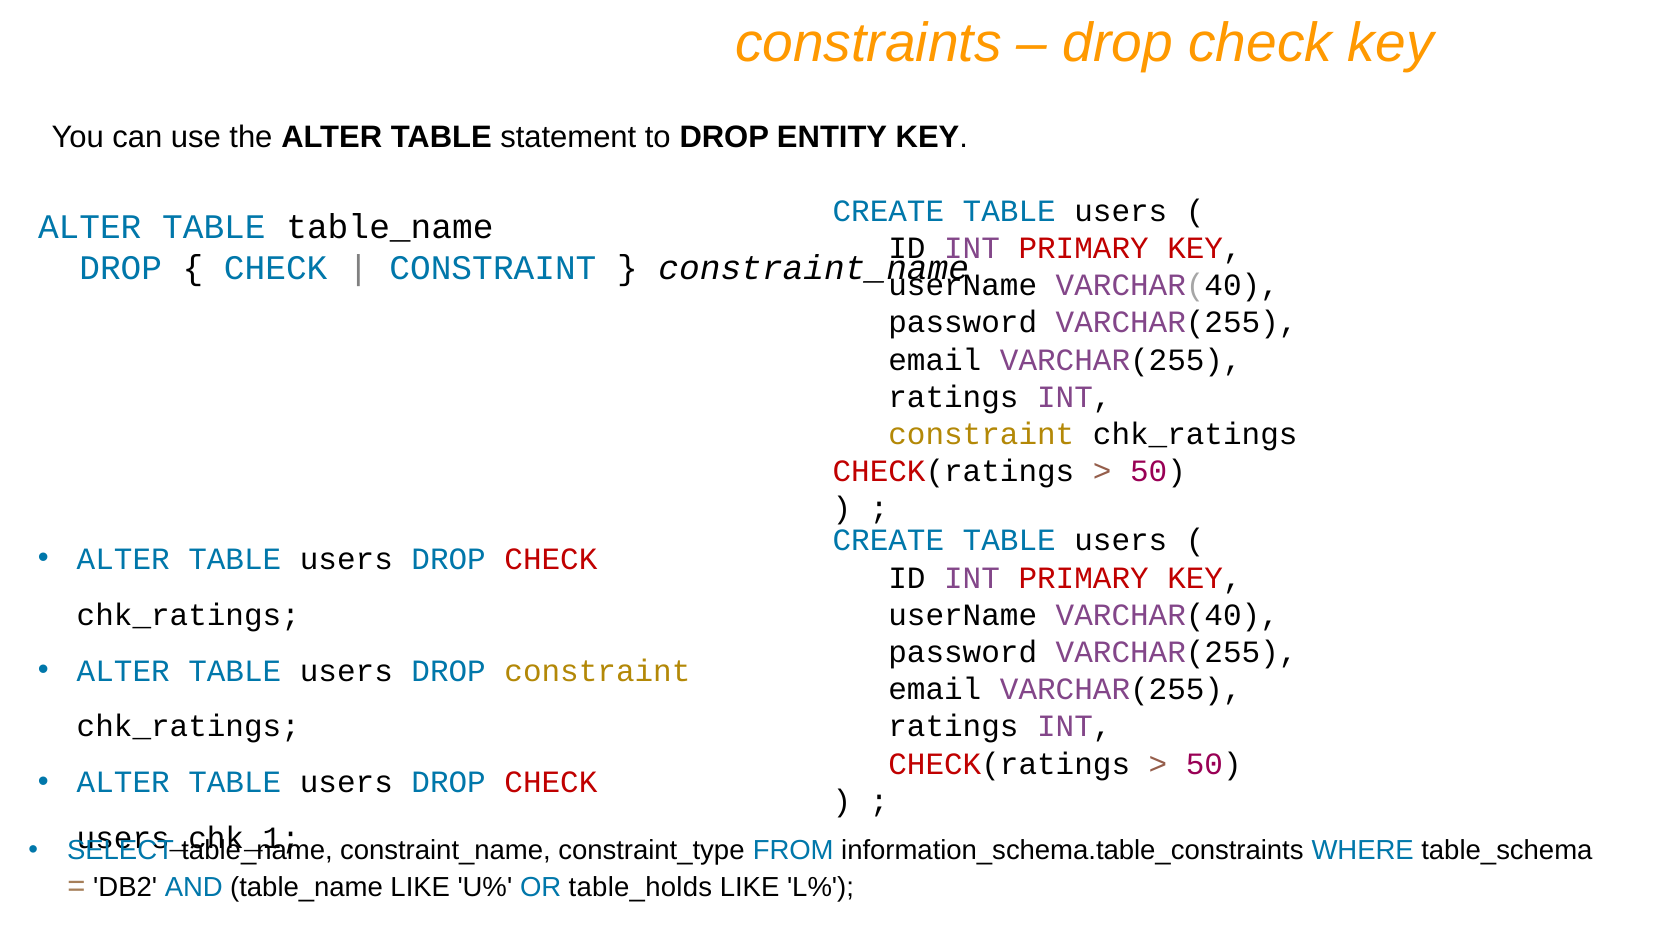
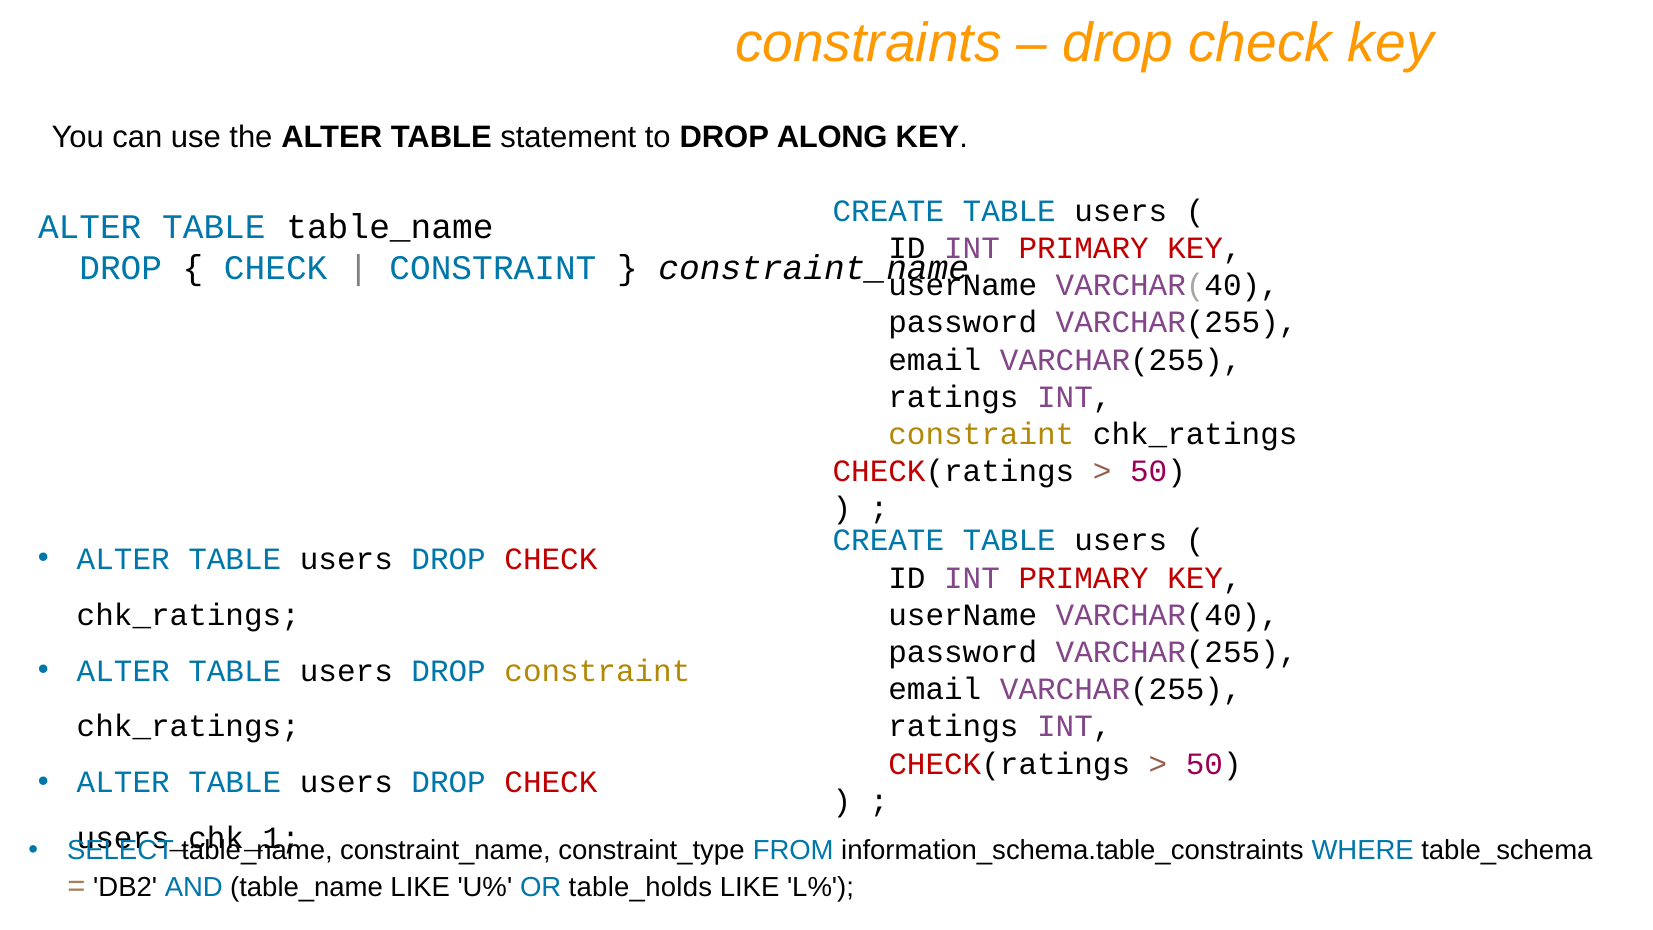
ENTITY: ENTITY -> ALONG
